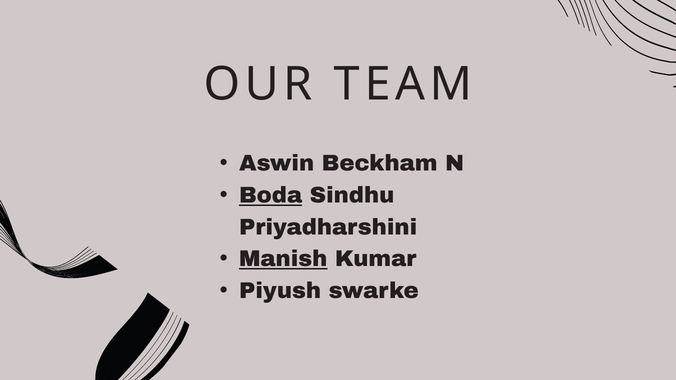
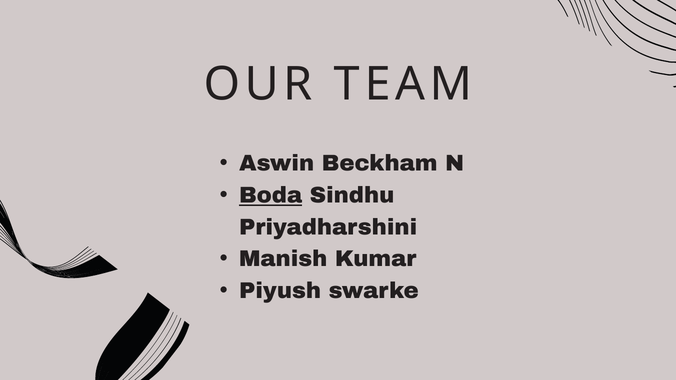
Manish underline: present -> none
